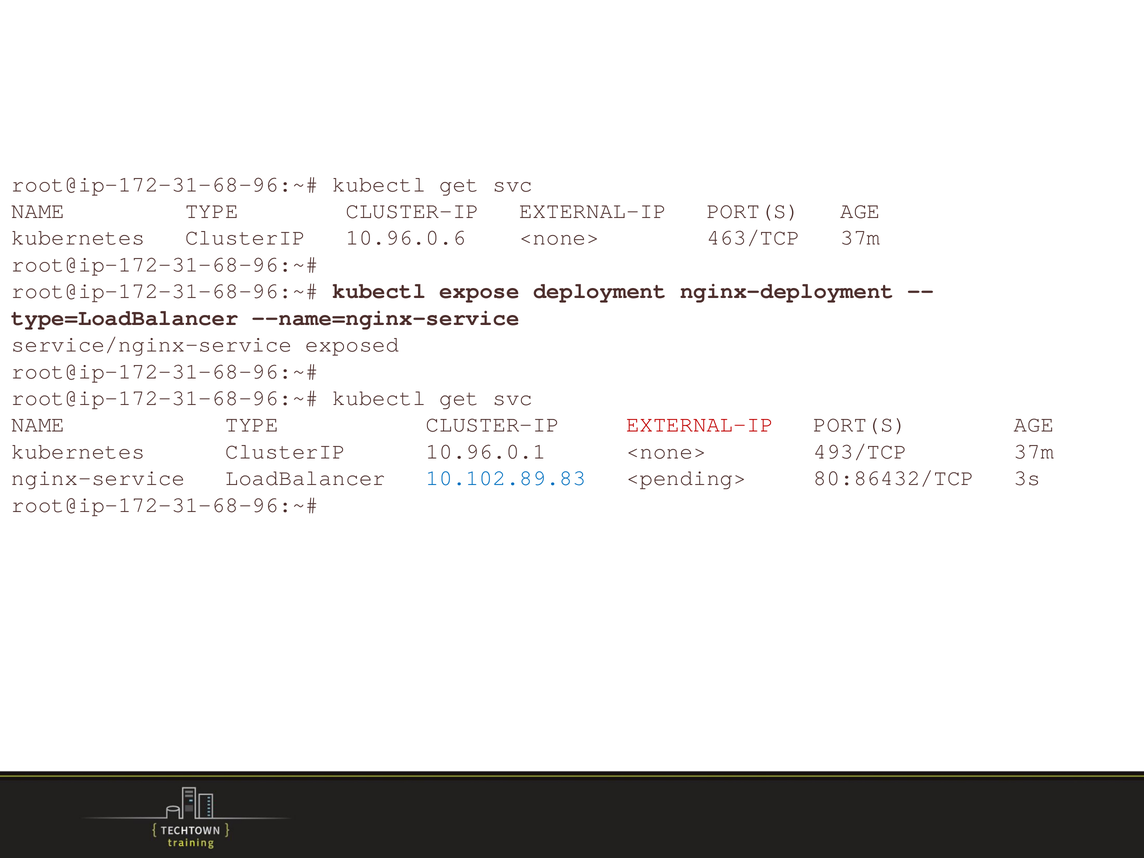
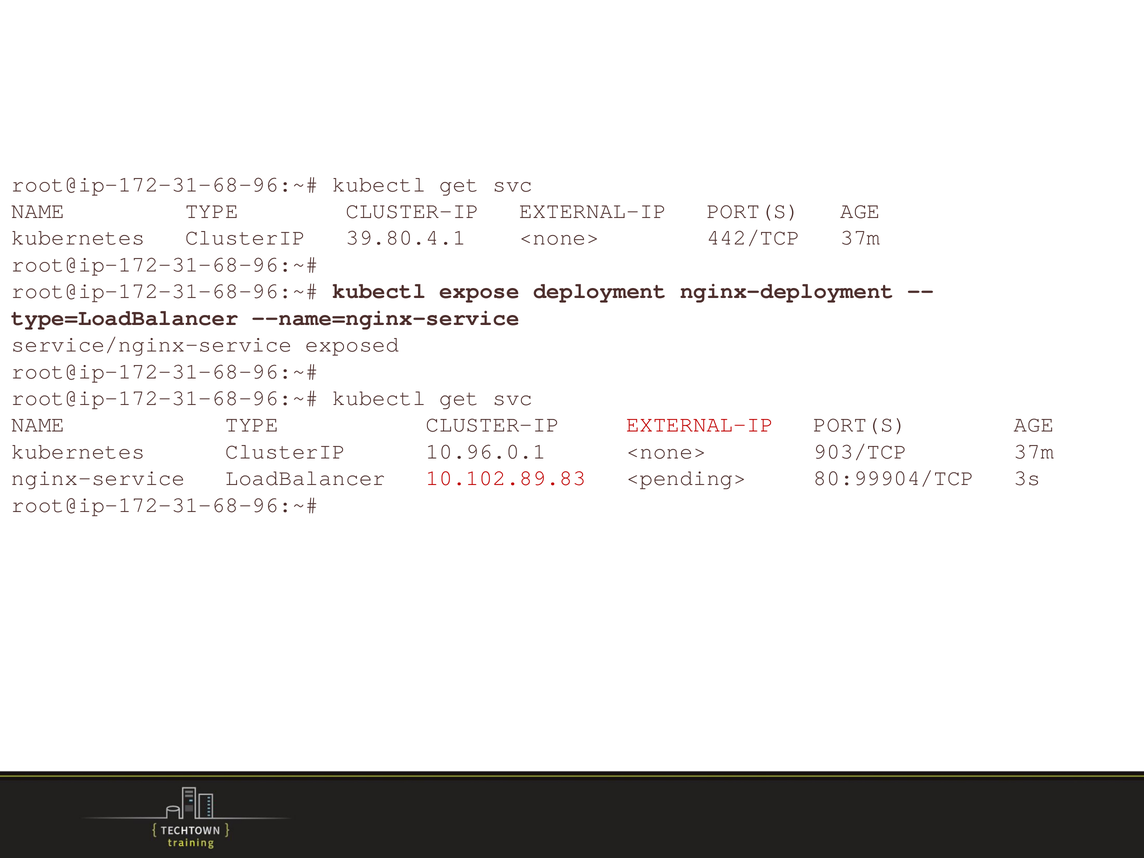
10.96.0.6: 10.96.0.6 -> 39.80.4.1
463/TCP: 463/TCP -> 442/TCP
493/TCP: 493/TCP -> 903/TCP
10.102.89.83 colour: blue -> red
80:86432/TCP: 80:86432/TCP -> 80:99904/TCP
